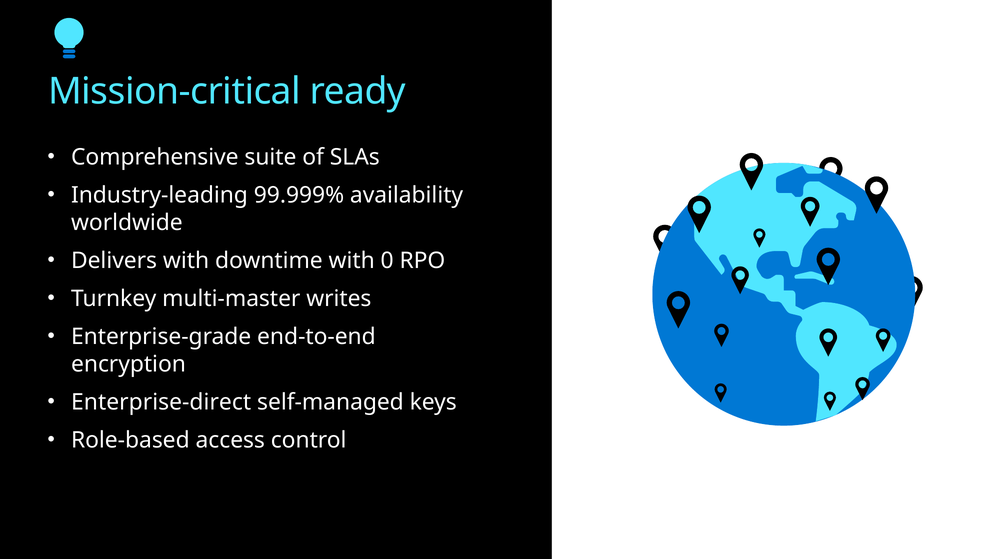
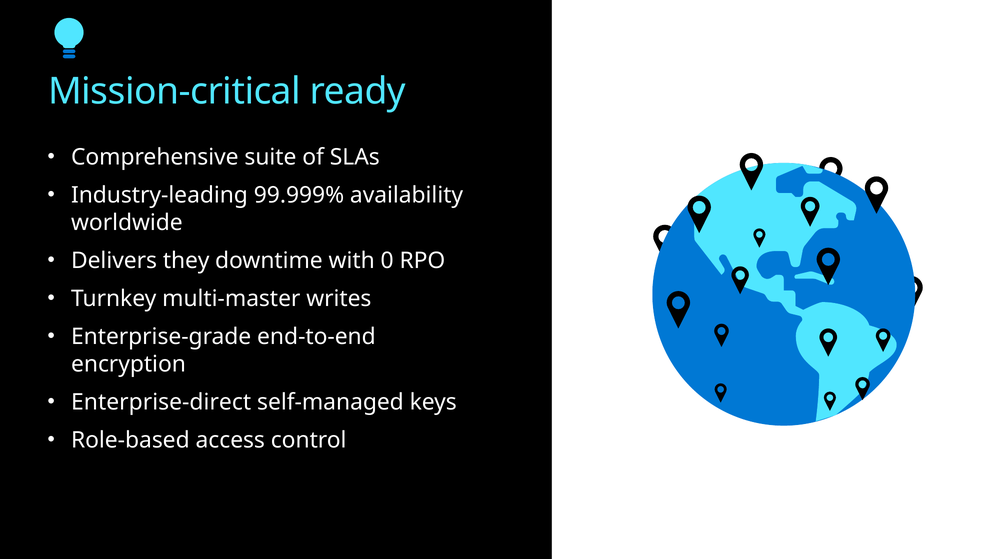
Delivers with: with -> they
